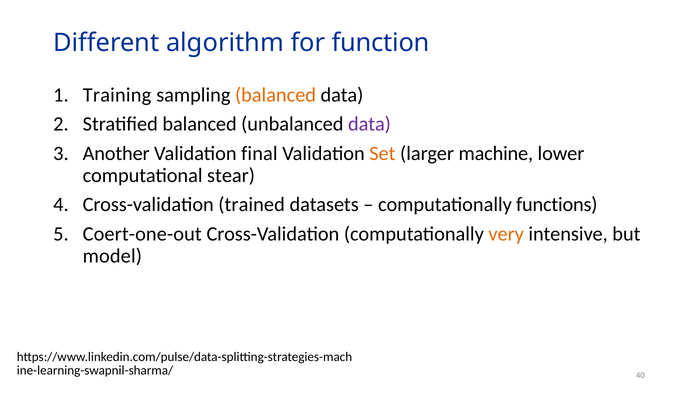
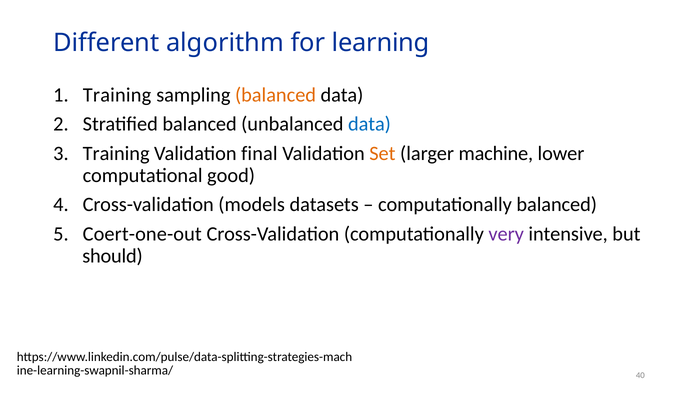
function: function -> learning
data at (369, 124) colour: purple -> blue
Another at (116, 153): Another -> Training
stear: stear -> good
trained: trained -> models
computationally functions: functions -> balanced
very colour: orange -> purple
model: model -> should
